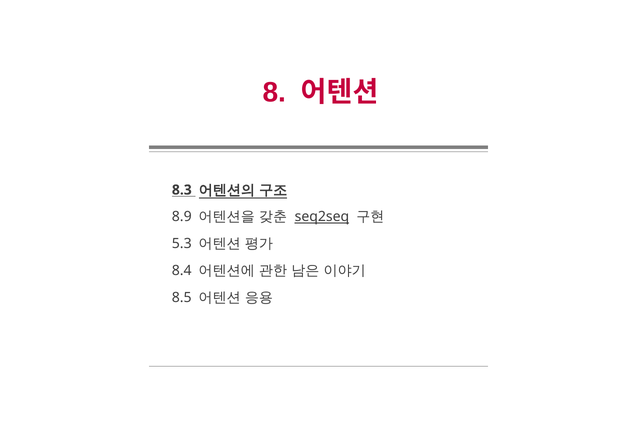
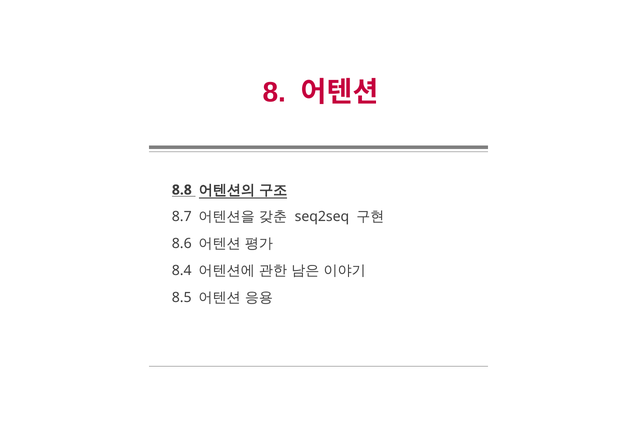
8.3: 8.3 -> 8.8
8.9: 8.9 -> 8.7
seq2seq underline: present -> none
5.3: 5.3 -> 8.6
